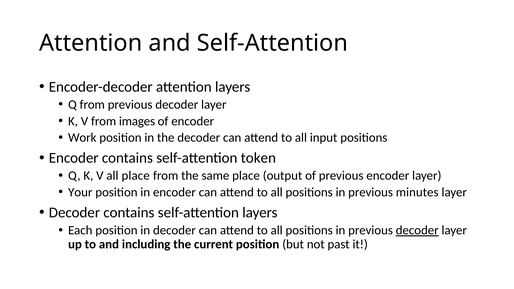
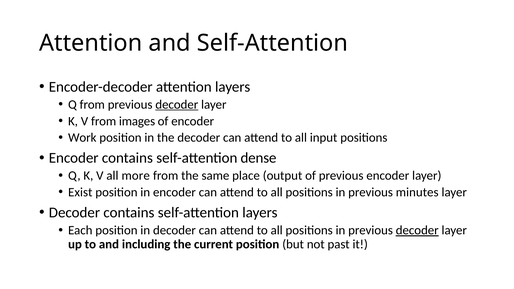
decoder at (177, 105) underline: none -> present
token: token -> dense
all place: place -> more
Your: Your -> Exist
